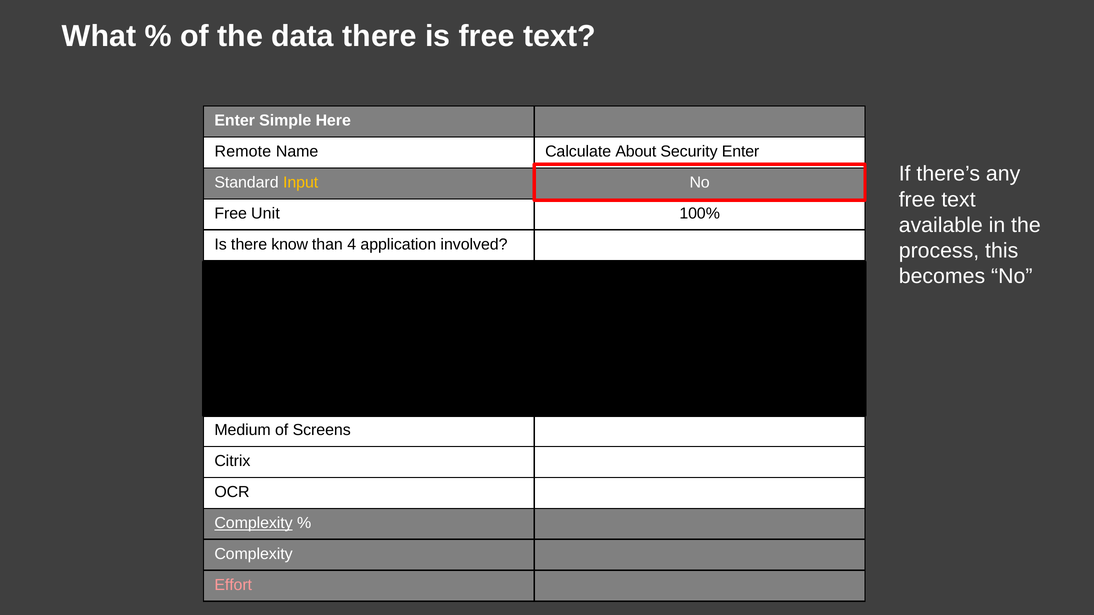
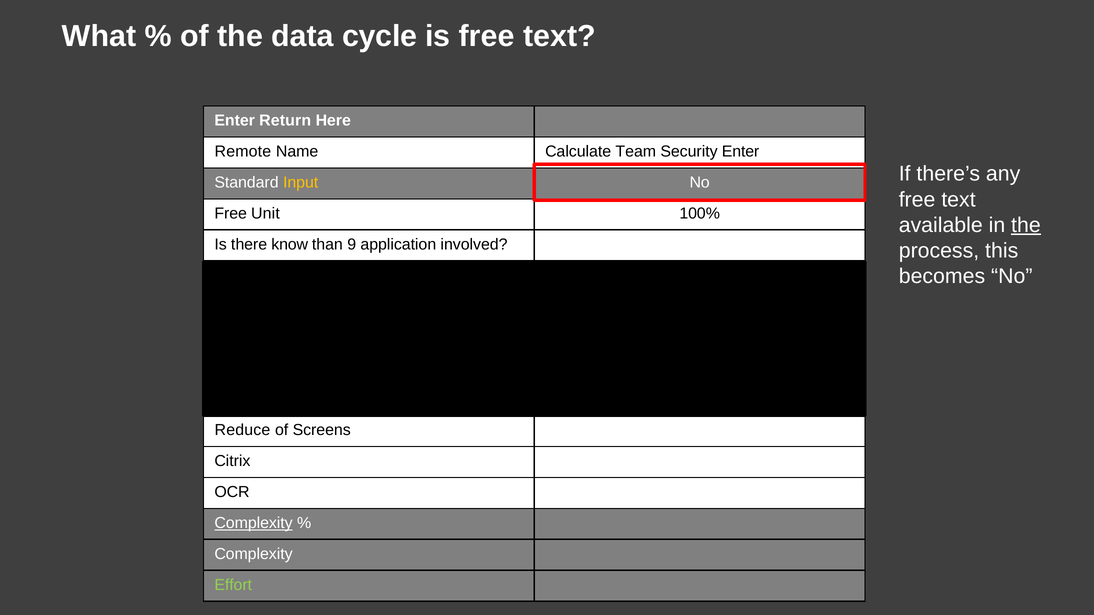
data there: there -> cycle
Simple: Simple -> Return
About: About -> Team
the at (1026, 225) underline: none -> present
4: 4 -> 9
Medium: Medium -> Reduce
Effort colour: pink -> light green
